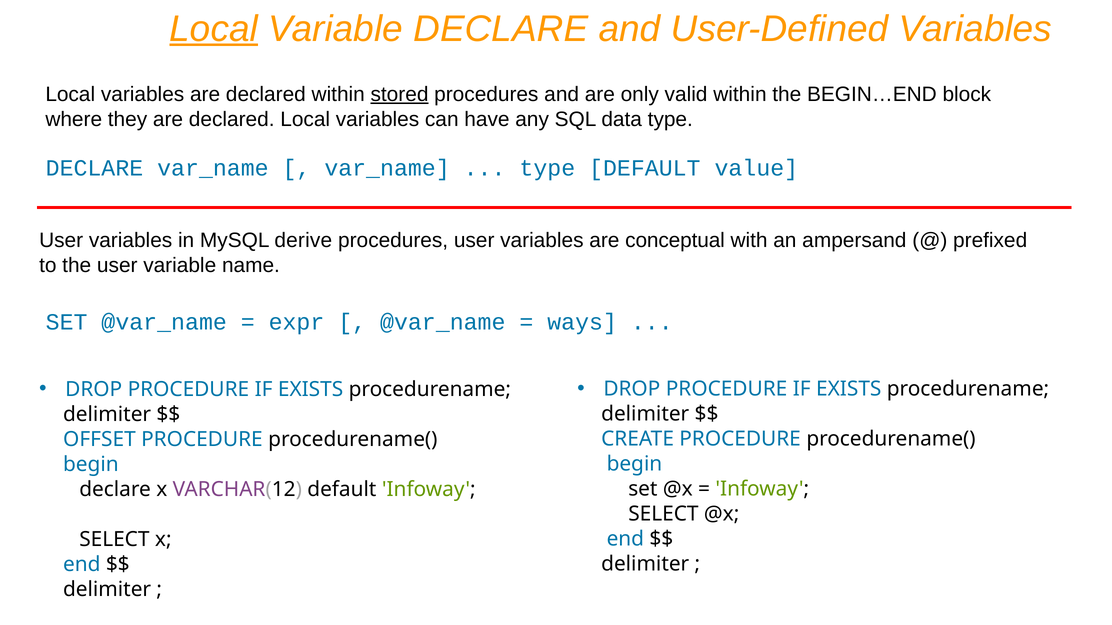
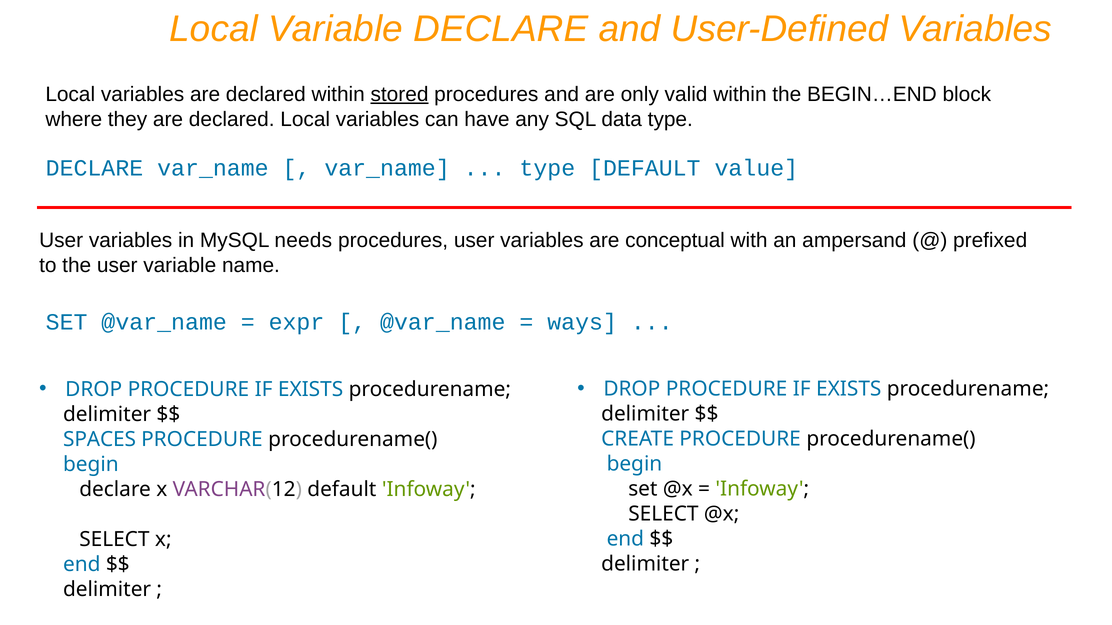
Local at (214, 29) underline: present -> none
derive: derive -> needs
OFFSET: OFFSET -> SPACES
